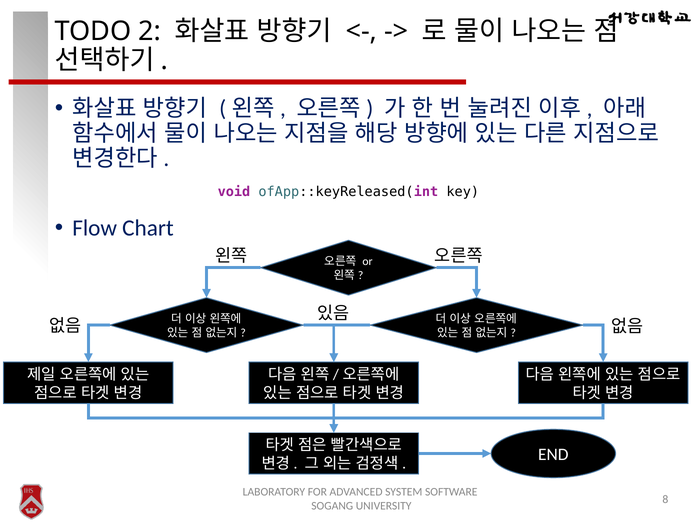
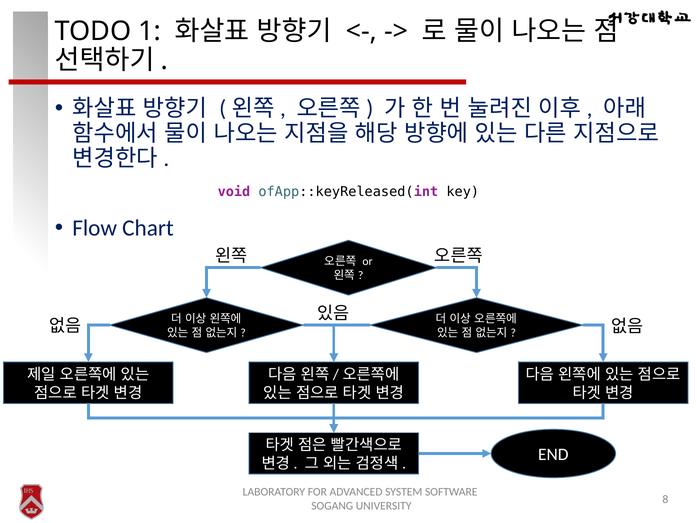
2: 2 -> 1
